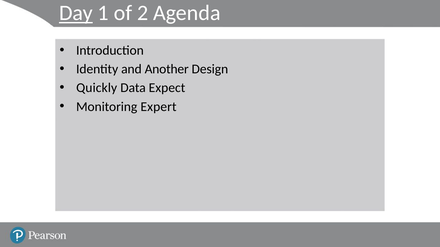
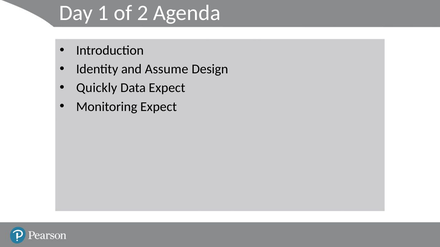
Day underline: present -> none
Another: Another -> Assume
Monitoring Expert: Expert -> Expect
